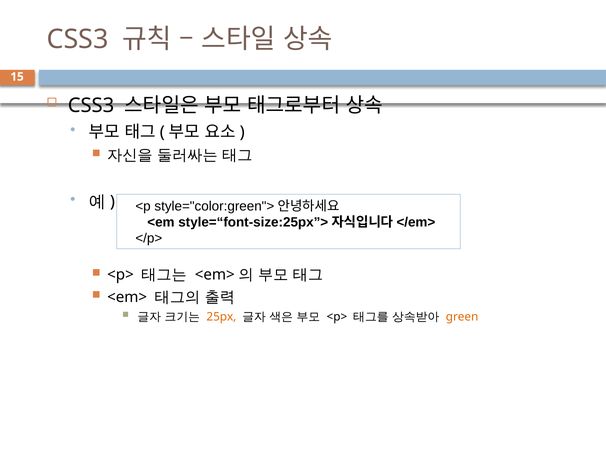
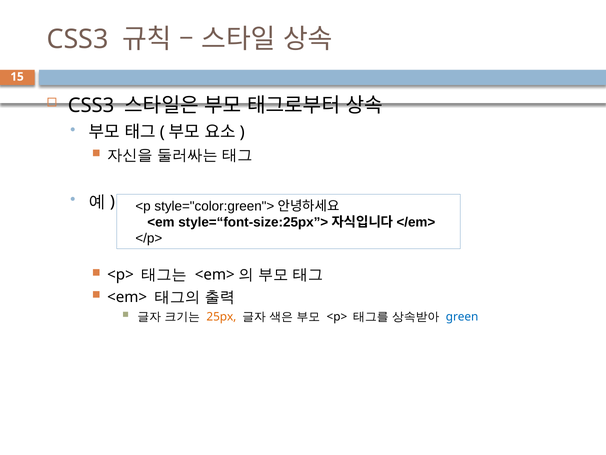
green colour: orange -> blue
